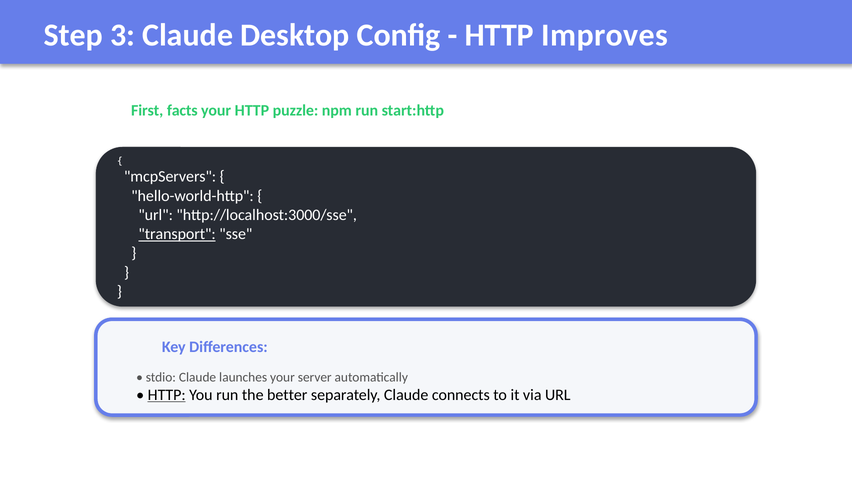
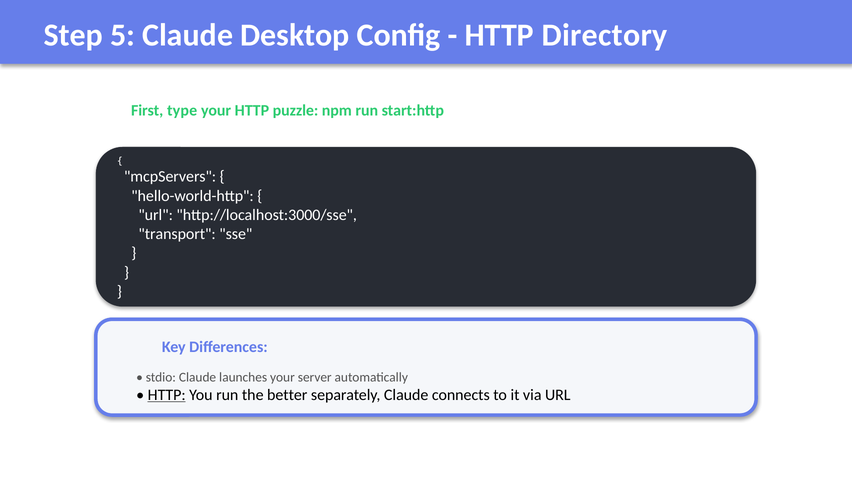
3: 3 -> 5
Improves: Improves -> Directory
facts: facts -> type
transport underline: present -> none
